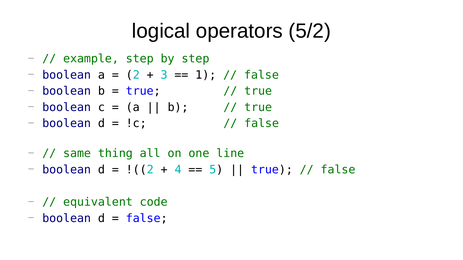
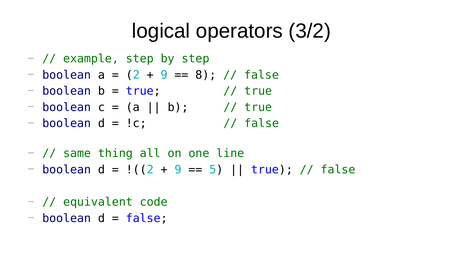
5/2: 5/2 -> 3/2
3 at (164, 75): 3 -> 9
1: 1 -> 8
4 at (178, 170): 4 -> 9
